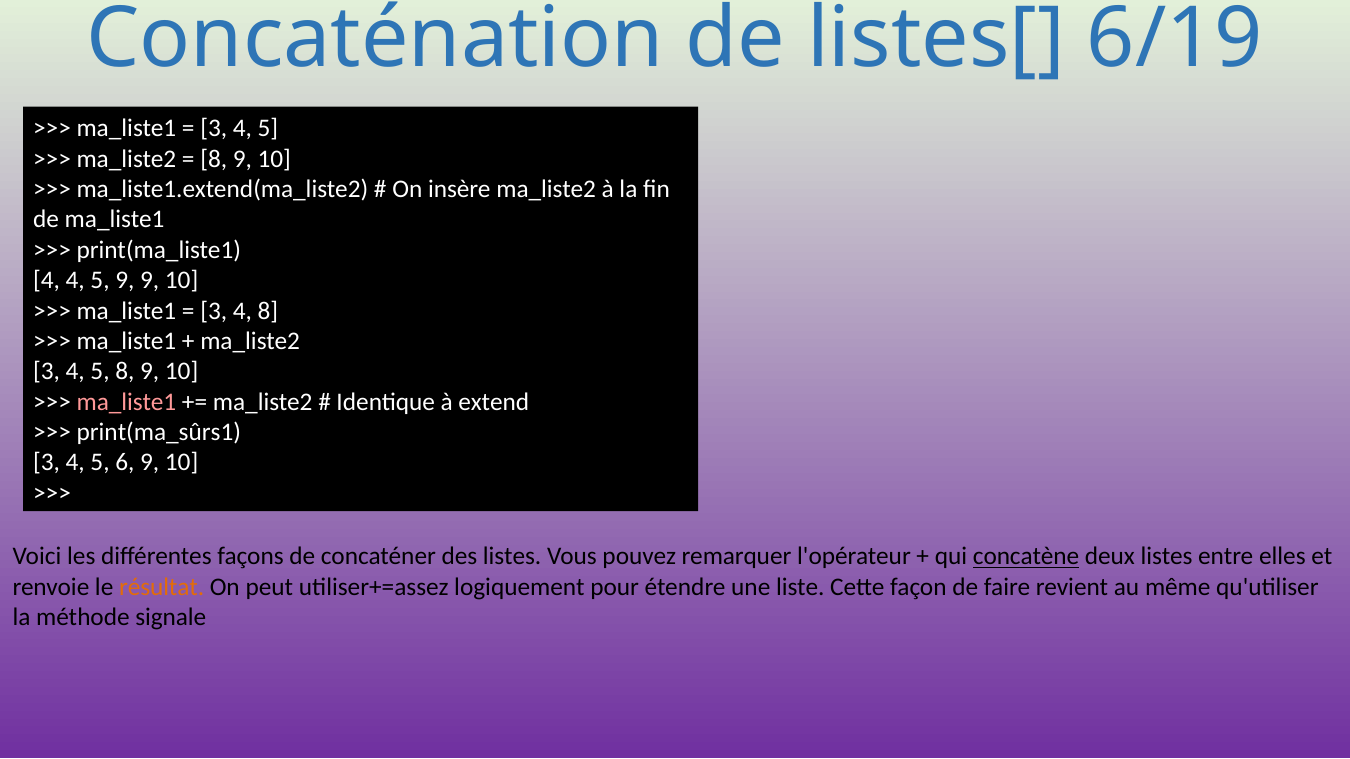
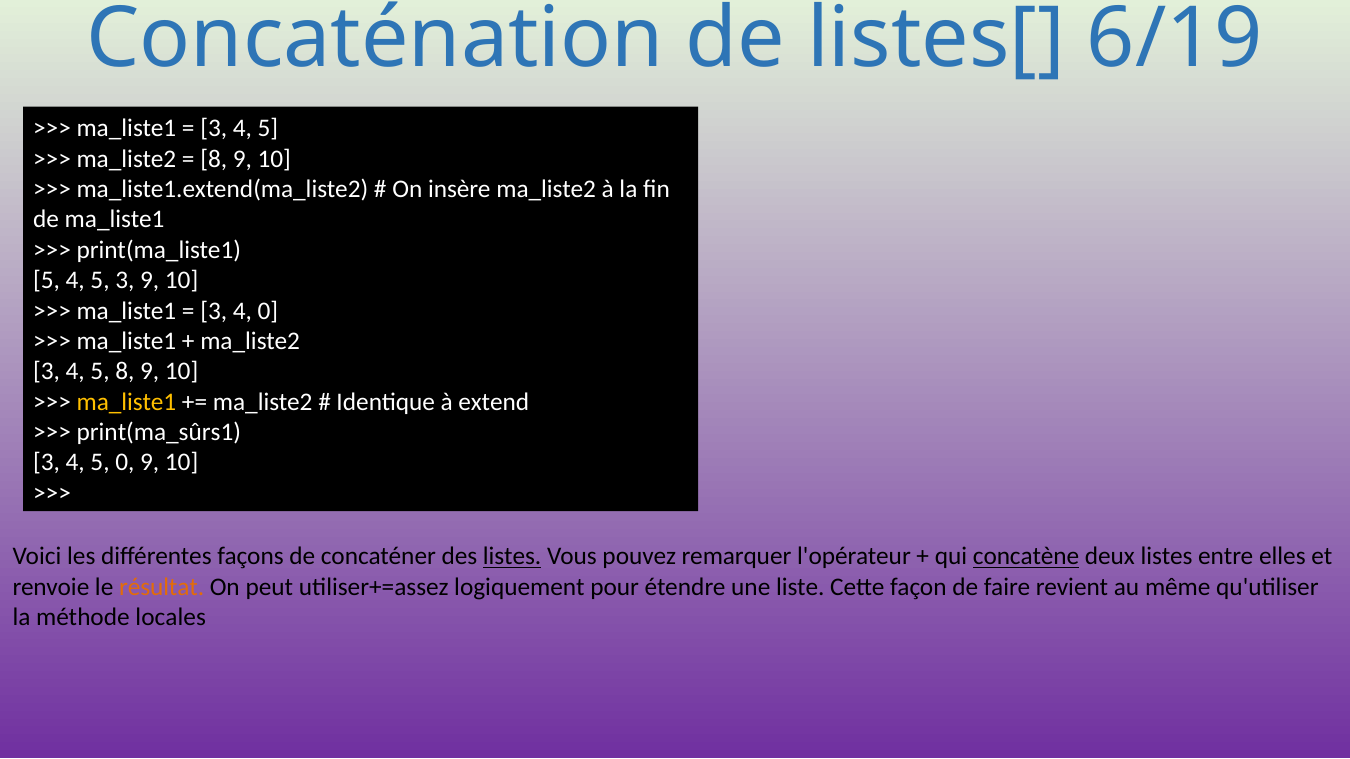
4 at (47, 280): 4 -> 5
5 9: 9 -> 3
4 8: 8 -> 0
ma_liste1 at (126, 402) colour: pink -> yellow
5 6: 6 -> 0
listes at (512, 557) underline: none -> present
signale: signale -> locales
